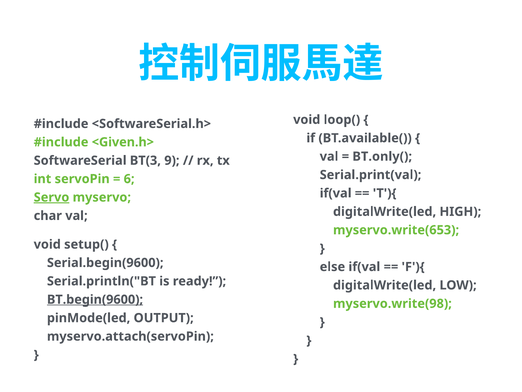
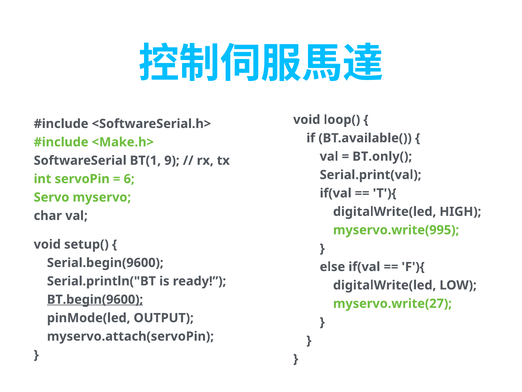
<Given.h>: <Given.h> -> <Make.h>
BT(3: BT(3 -> BT(1
Servo underline: present -> none
myservo.write(653: myservo.write(653 -> myservo.write(995
myservo.write(98: myservo.write(98 -> myservo.write(27
